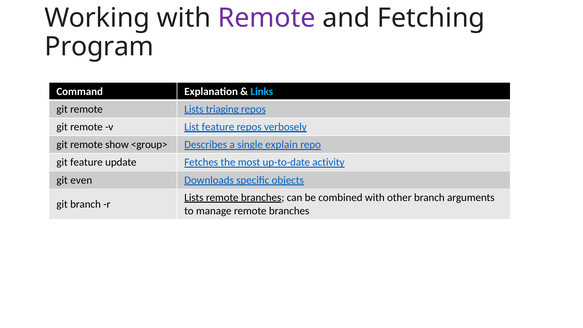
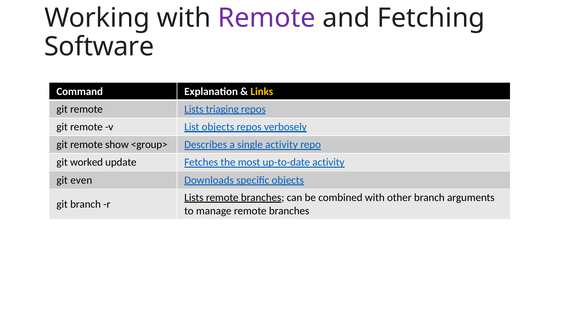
Program: Program -> Software
Links colour: light blue -> yellow
List feature: feature -> objects
single explain: explain -> activity
git feature: feature -> worked
